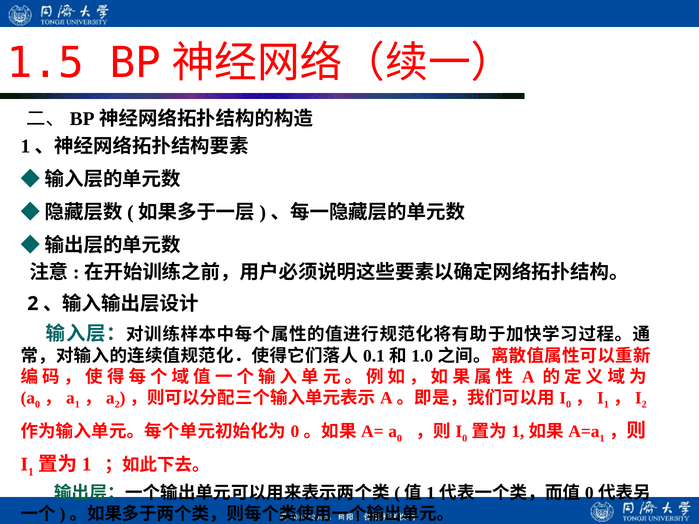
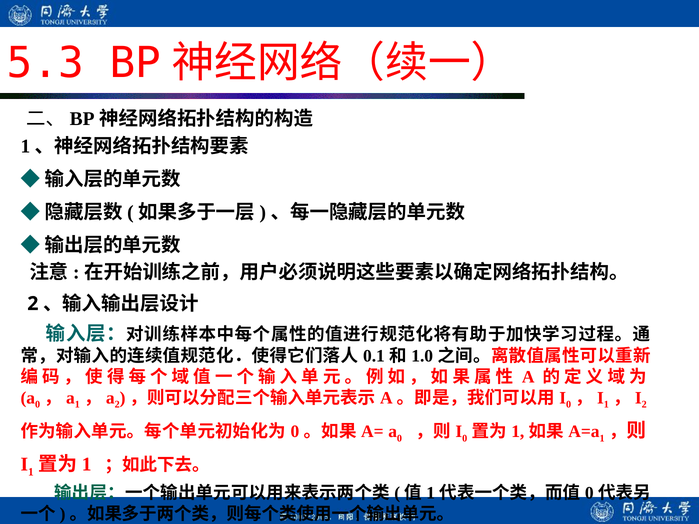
1.5: 1.5 -> 5.3
